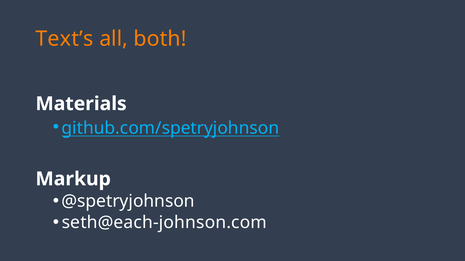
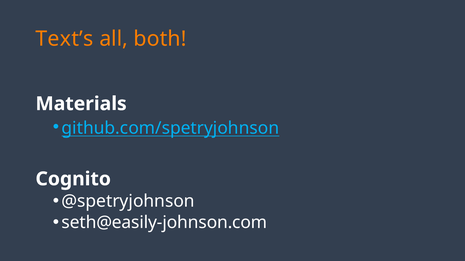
Markup: Markup -> Cognito
seth@each-johnson.com: seth@each-johnson.com -> seth@easily-johnson.com
